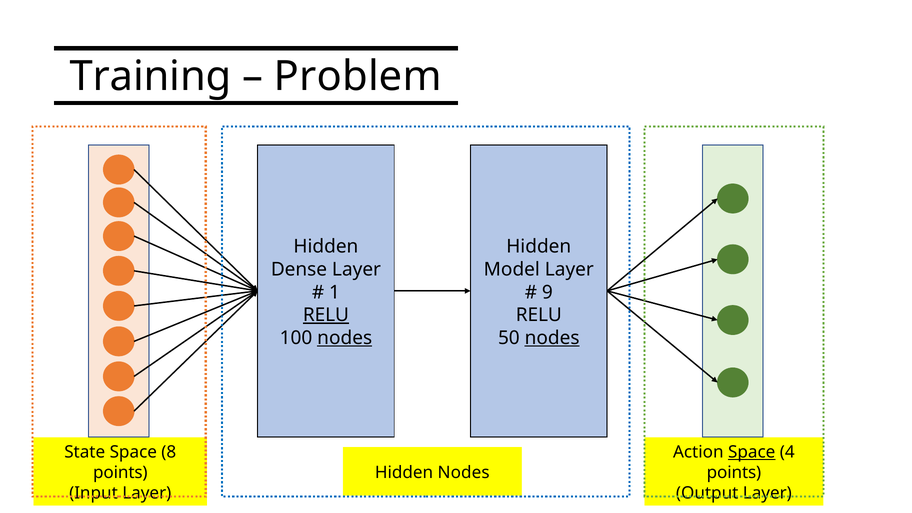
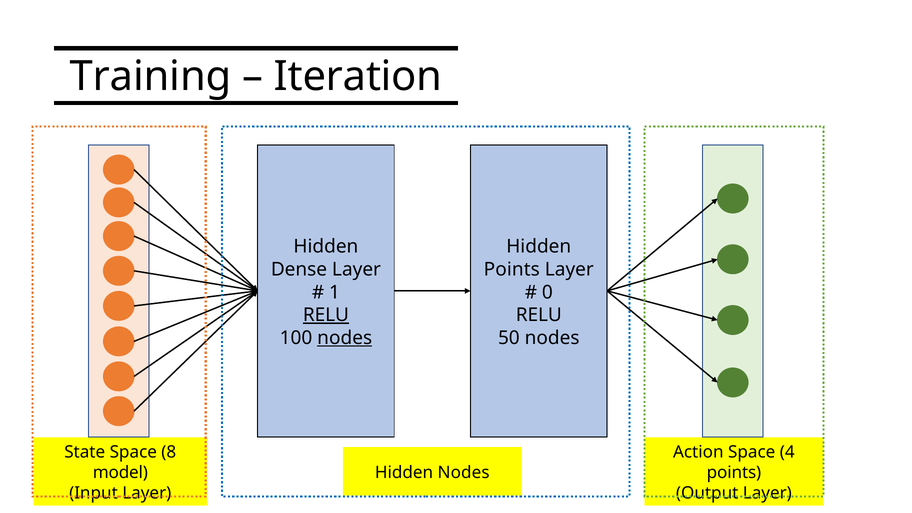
Problem: Problem -> Iteration
Model at (512, 269): Model -> Points
9: 9 -> 0
nodes at (552, 338) underline: present -> none
Space at (752, 452) underline: present -> none
points at (120, 473): points -> model
